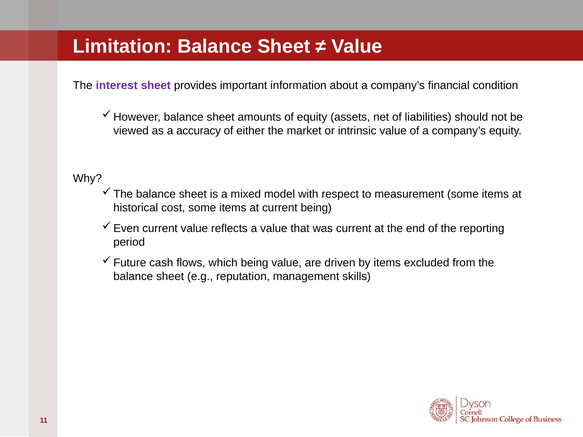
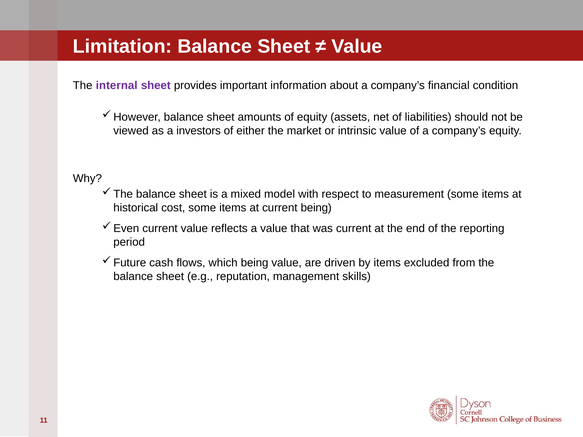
interest: interest -> internal
accuracy: accuracy -> investors
